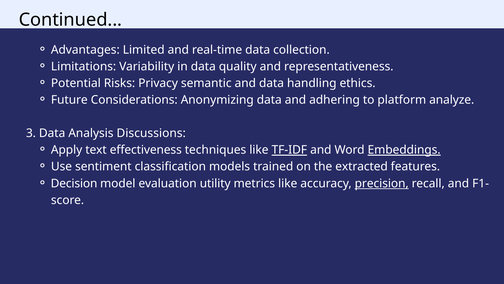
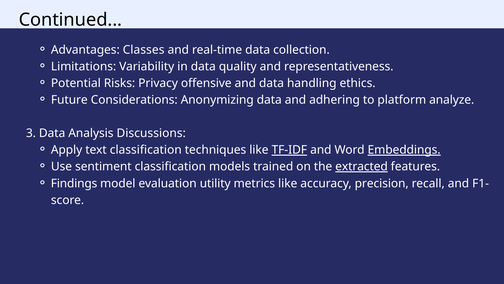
Limited: Limited -> Classes
semantic: semantic -> offensive
text effectiveness: effectiveness -> classification
extracted underline: none -> present
Decision: Decision -> Findings
precision underline: present -> none
